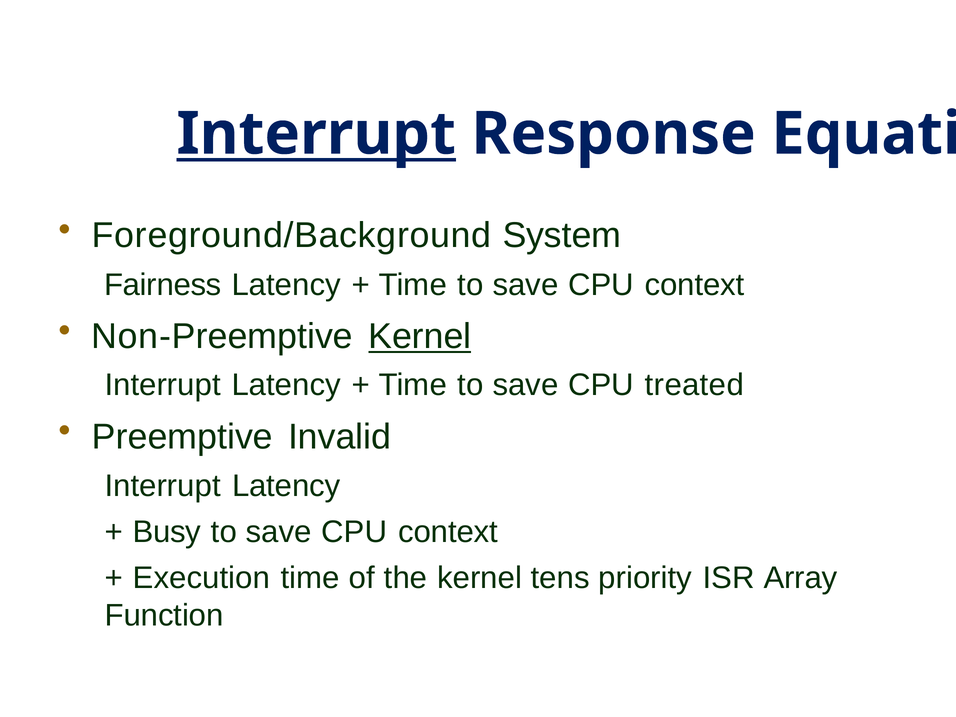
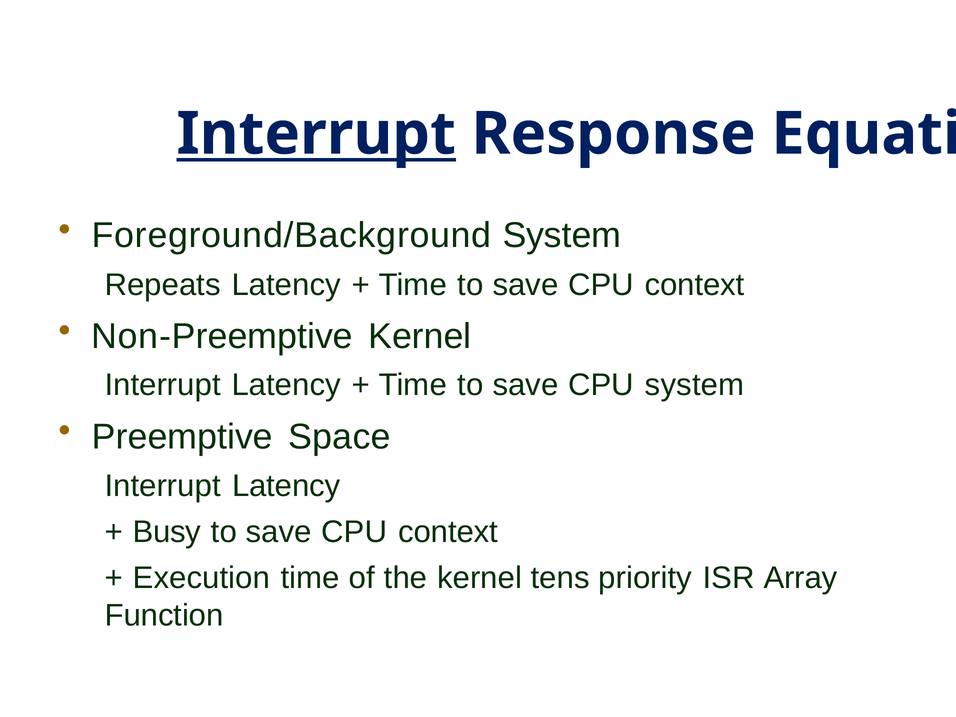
Fairness: Fairness -> Repeats
Kernel at (420, 337) underline: present -> none
CPU treated: treated -> system
Invalid: Invalid -> Space
